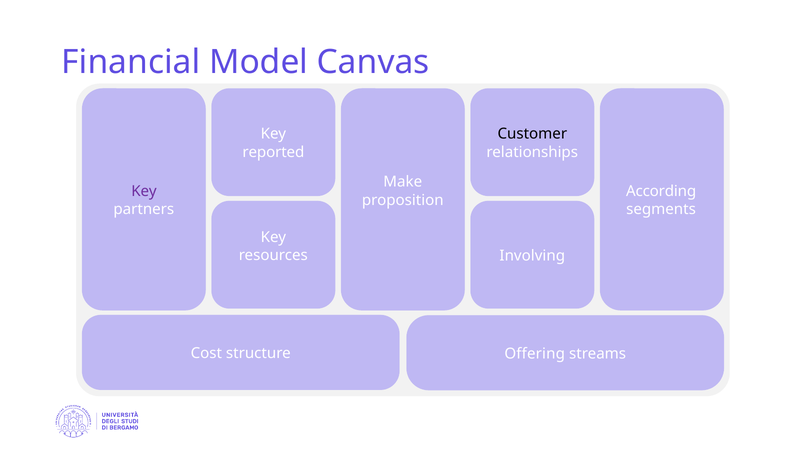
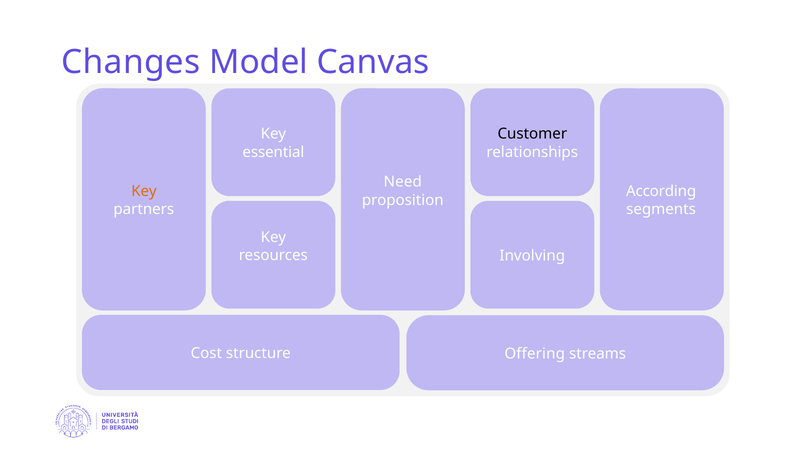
Financial: Financial -> Changes
reported: reported -> essential
Make: Make -> Need
Key at (144, 191) colour: purple -> orange
